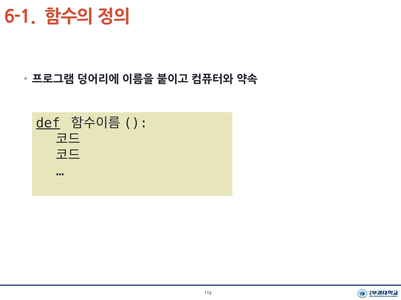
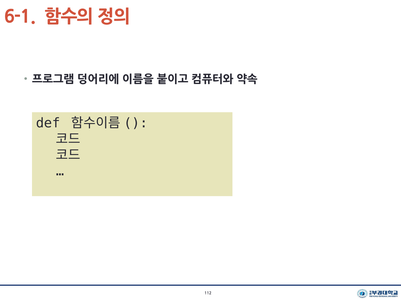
def underline: present -> none
